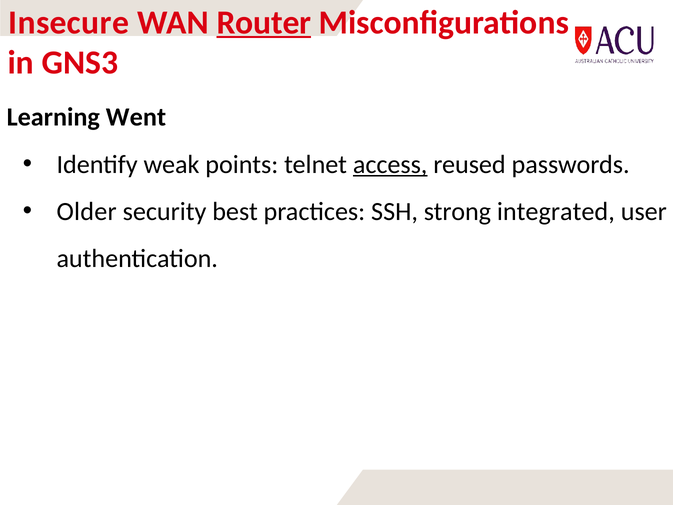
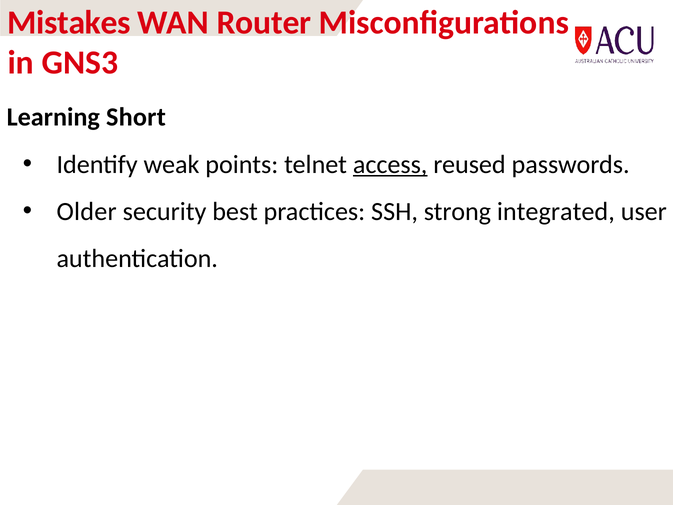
Insecure: Insecure -> Mistakes
Router underline: present -> none
Went: Went -> Short
